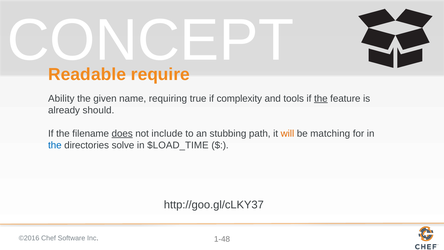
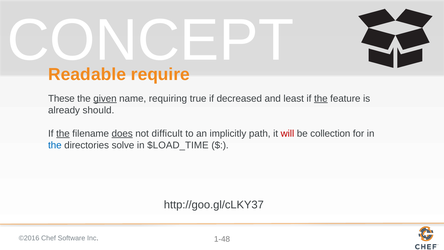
Ability: Ability -> These
given underline: none -> present
complexity: complexity -> decreased
tools: tools -> least
the at (63, 133) underline: none -> present
include: include -> difficult
stubbing: stubbing -> implicitly
will colour: orange -> red
matching: matching -> collection
